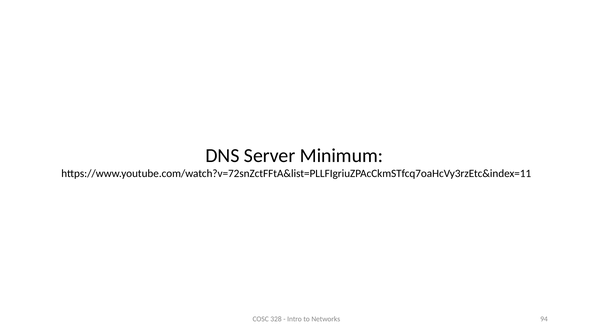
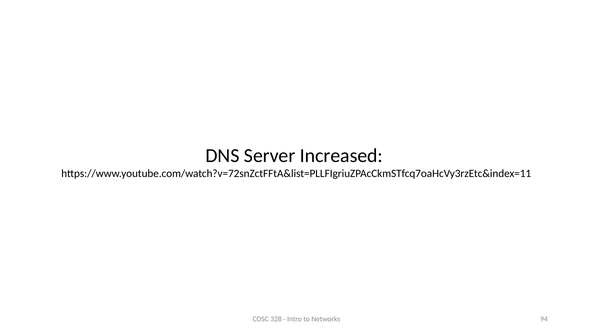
Minimum: Minimum -> Increased
